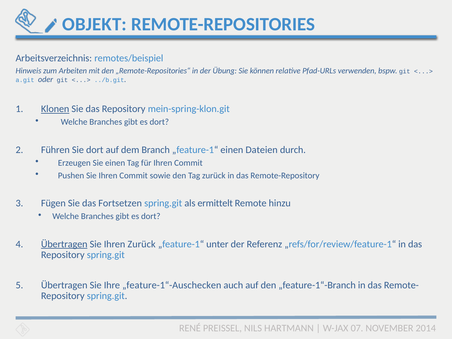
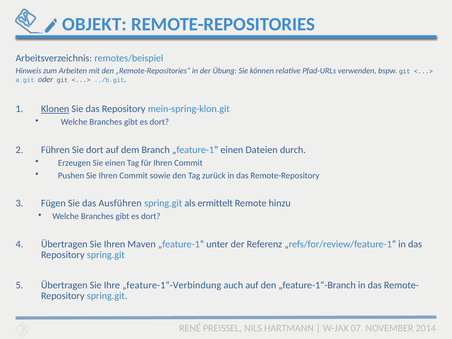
Fortsetzen: Fortsetzen -> Ausführen
Übertragen at (64, 244) underline: present -> none
Ihren Zurück: Zurück -> Maven
„feature-1“-Auschecken: „feature-1“-Auschecken -> „feature-1“-Verbindung
